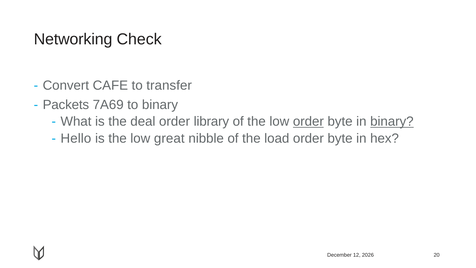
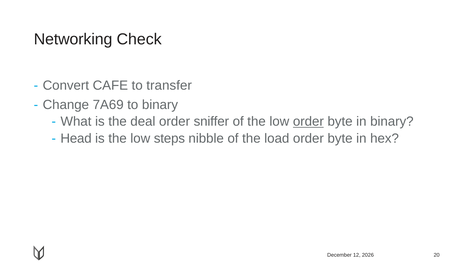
Packets: Packets -> Change
library: library -> sniffer
binary at (392, 121) underline: present -> none
Hello: Hello -> Head
great: great -> steps
